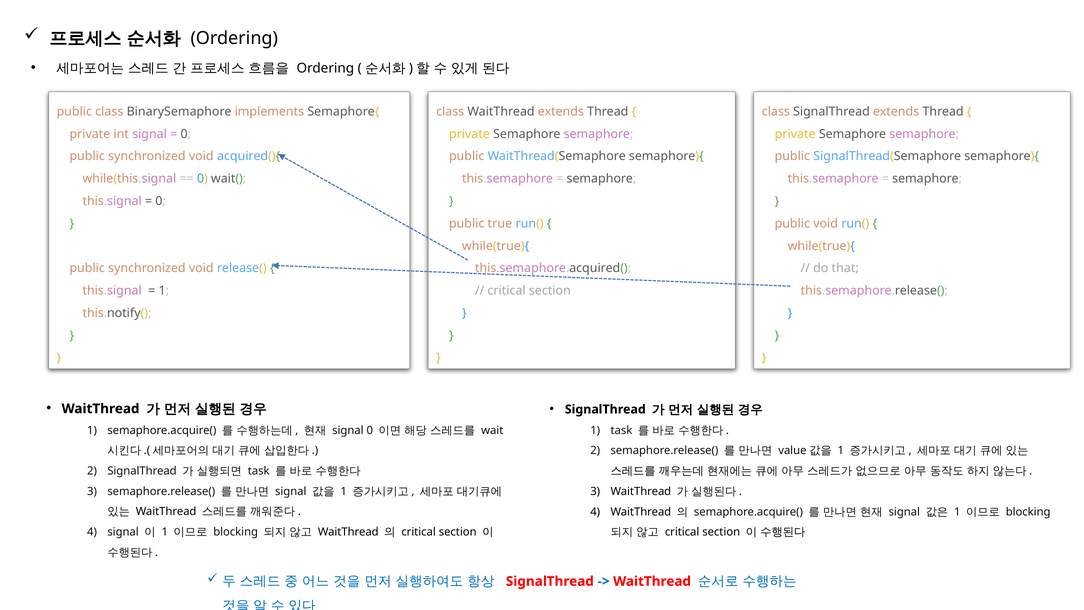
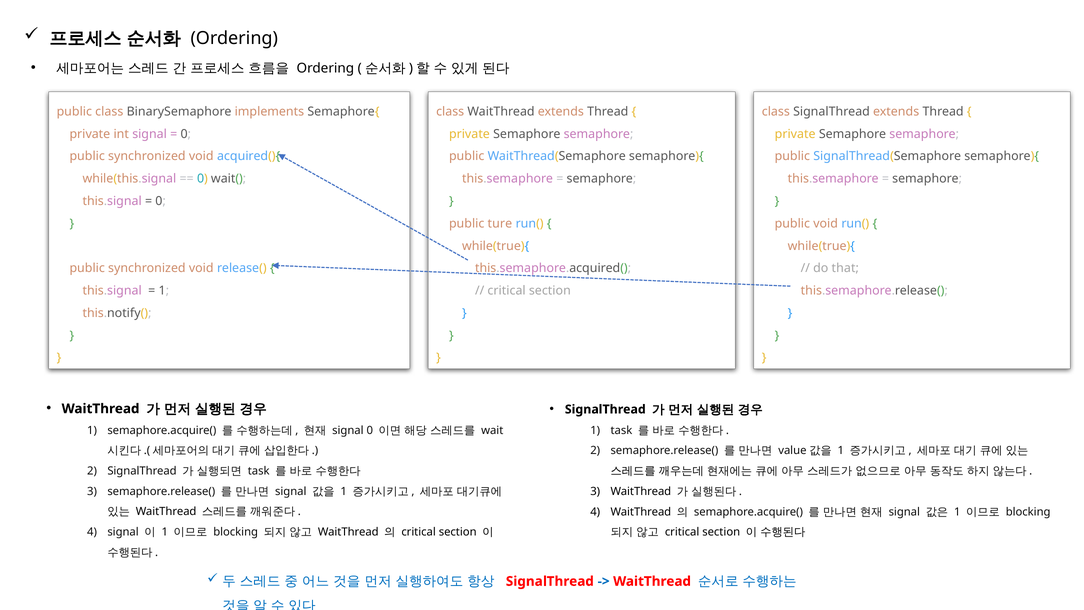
true: true -> ture
